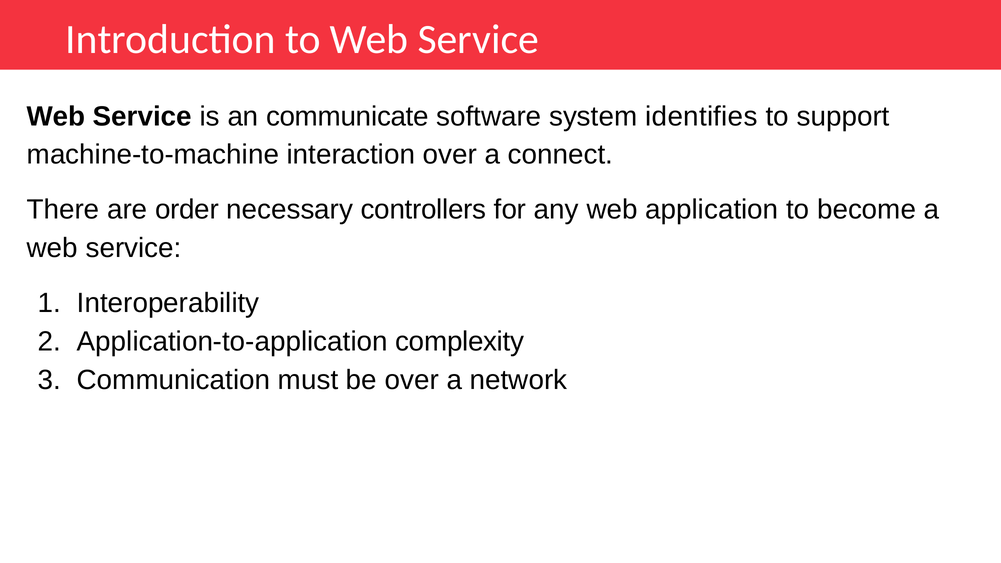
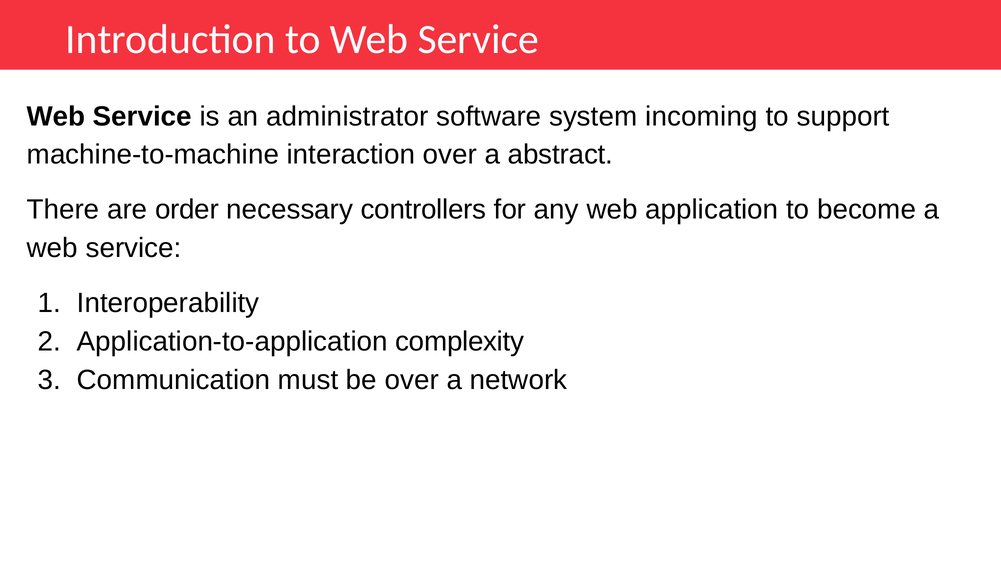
communicate: communicate -> administrator
identifies: identifies -> incoming
connect: connect -> abstract
